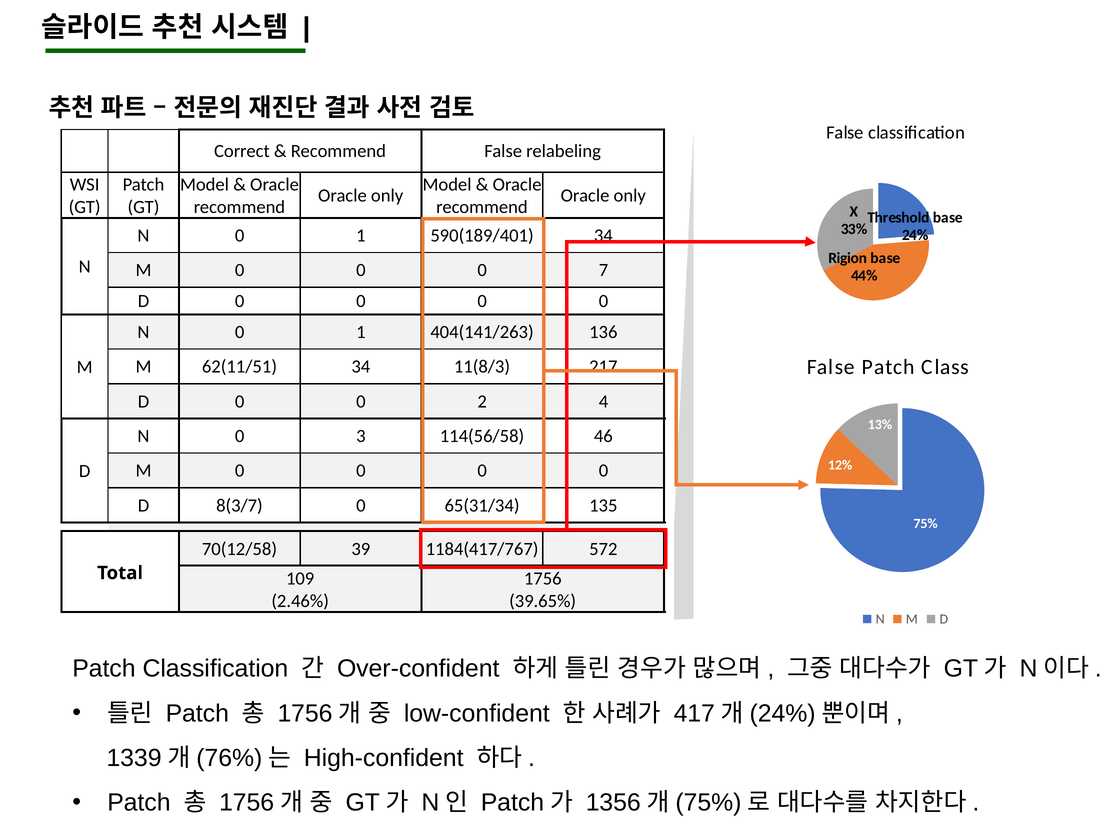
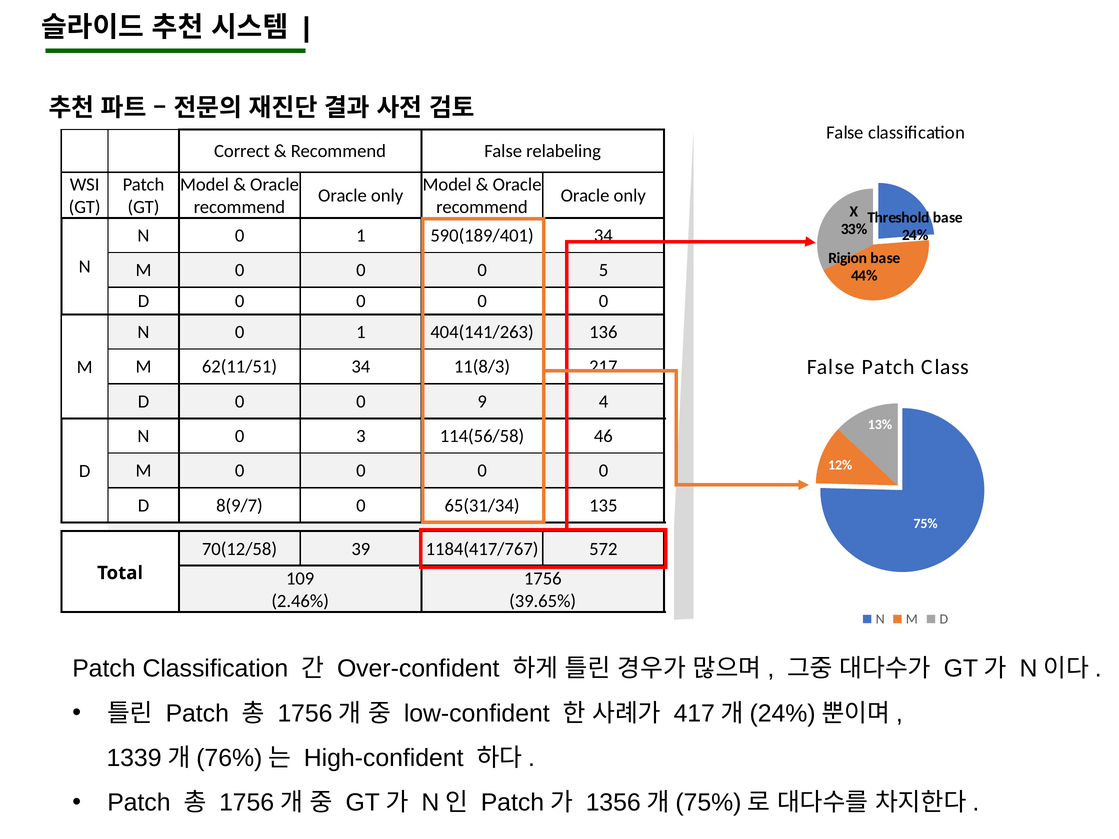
7: 7 -> 5
2: 2 -> 9
8(3/7: 8(3/7 -> 8(9/7
